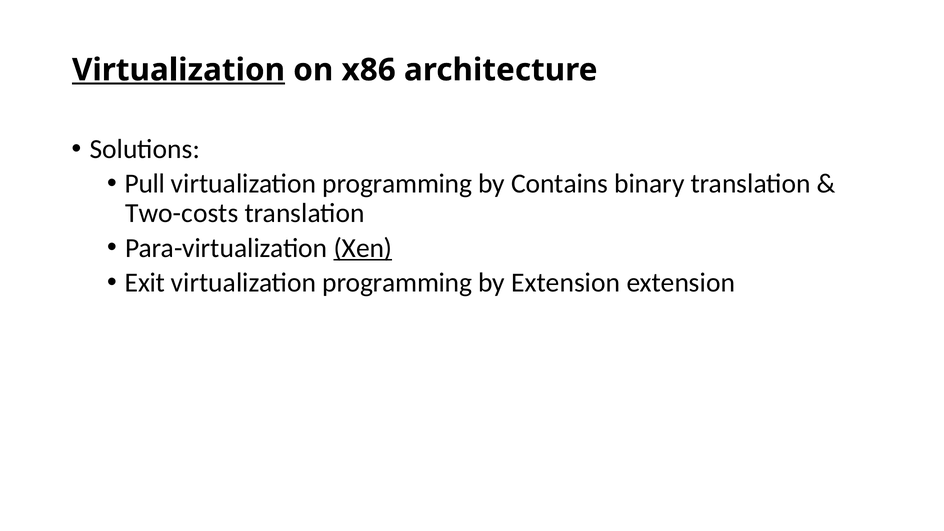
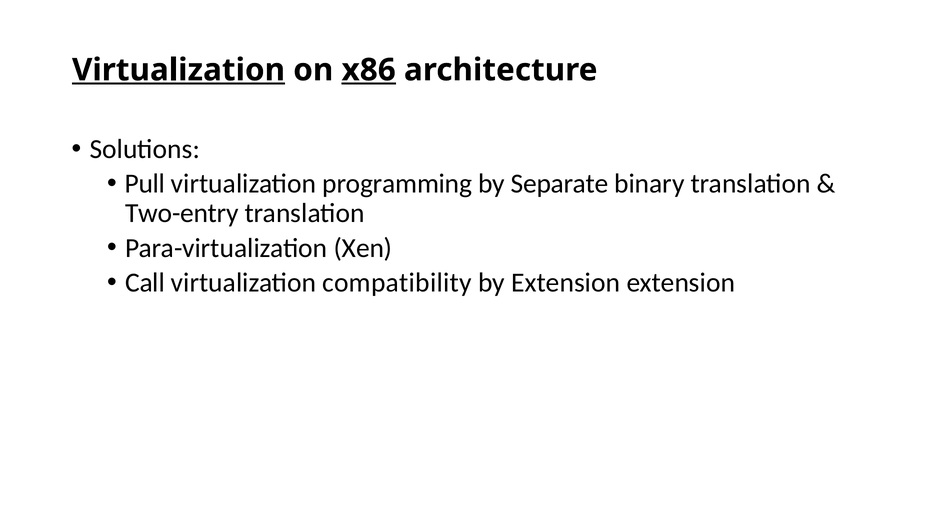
x86 underline: none -> present
Contains: Contains -> Separate
Two-costs: Two-costs -> Two-entry
Xen underline: present -> none
Exit: Exit -> Call
programming at (397, 283): programming -> compatibility
